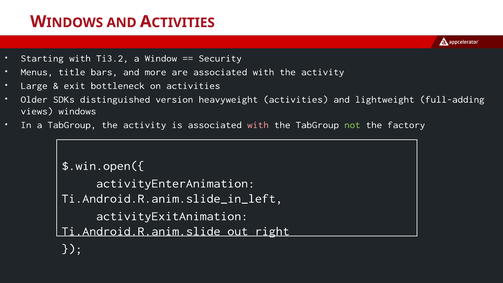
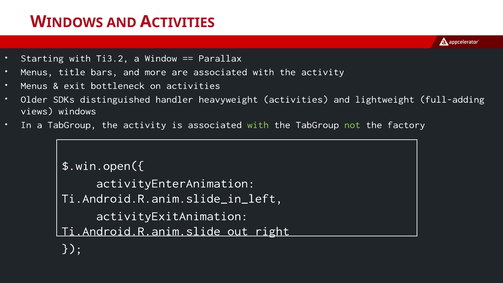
Security: Security -> Parallax
Large at (34, 86): Large -> Menus
version: version -> handler
with at (258, 125) colour: pink -> light green
